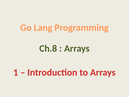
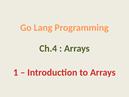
Ch.8: Ch.8 -> Ch.4
